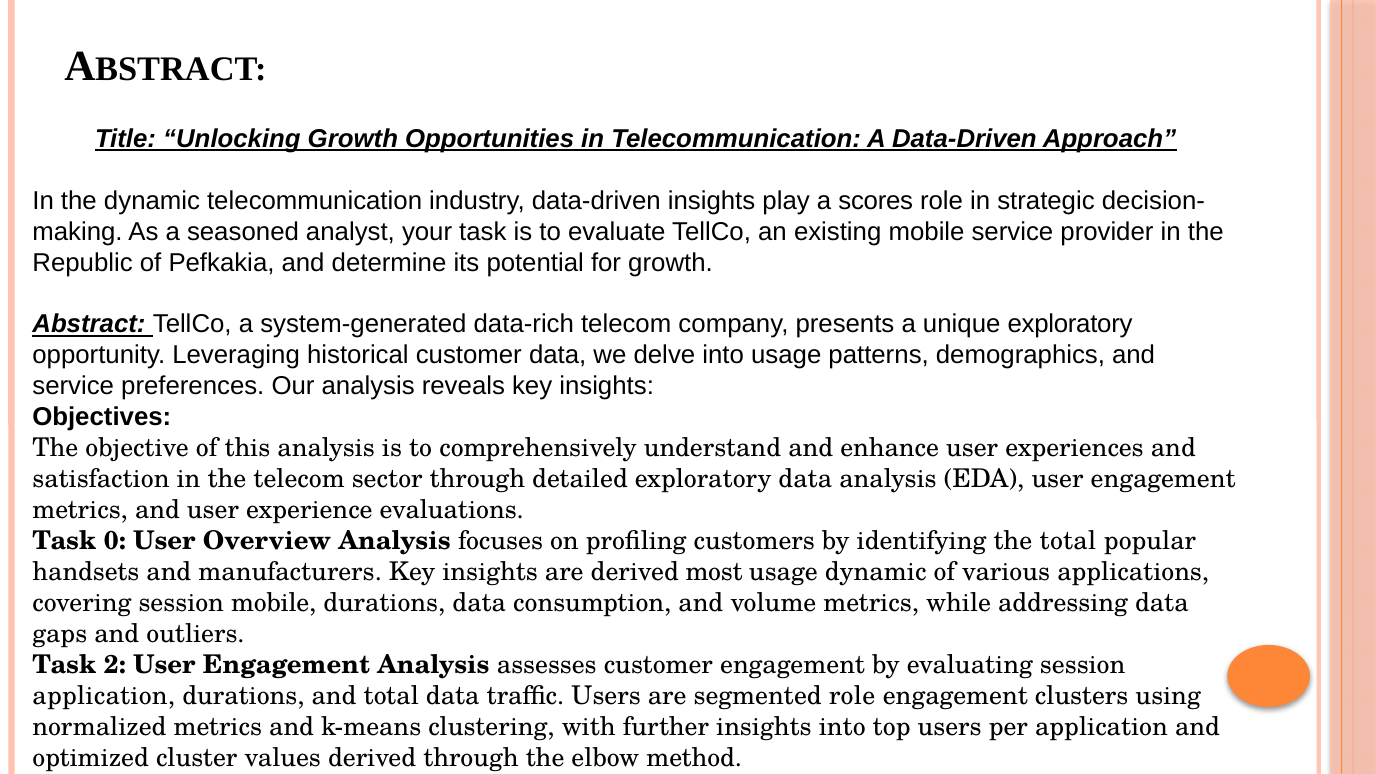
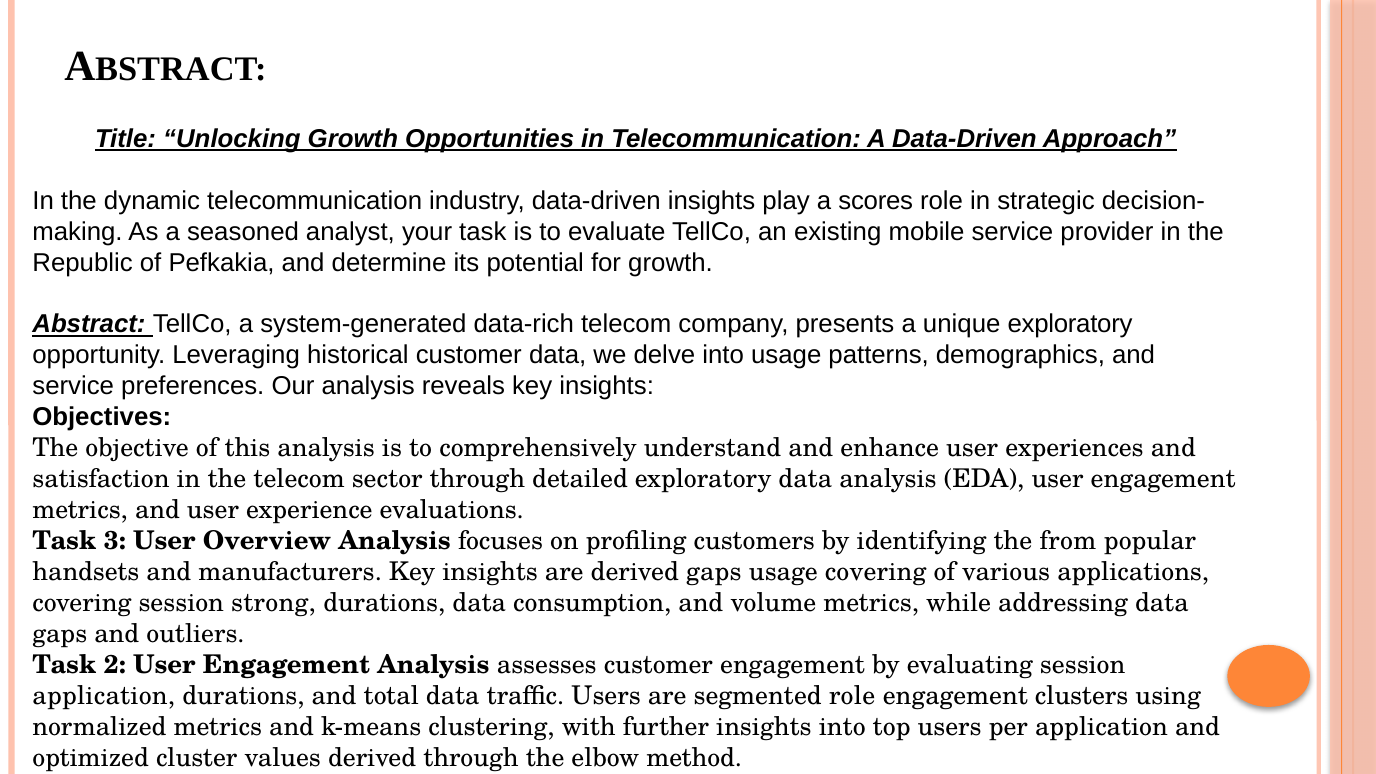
0: 0 -> 3
the total: total -> from
derived most: most -> gaps
usage dynamic: dynamic -> covering
session mobile: mobile -> strong
